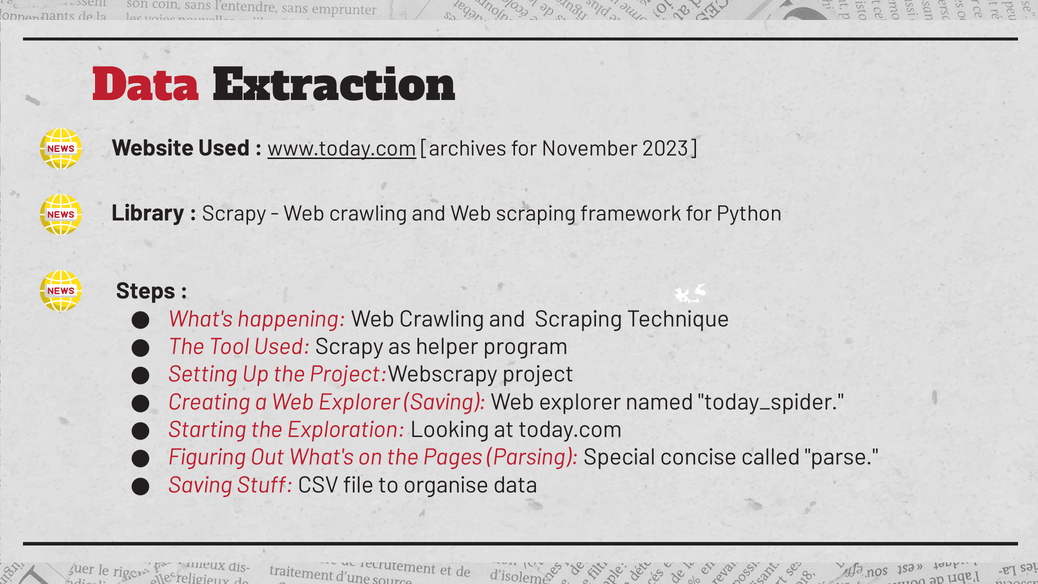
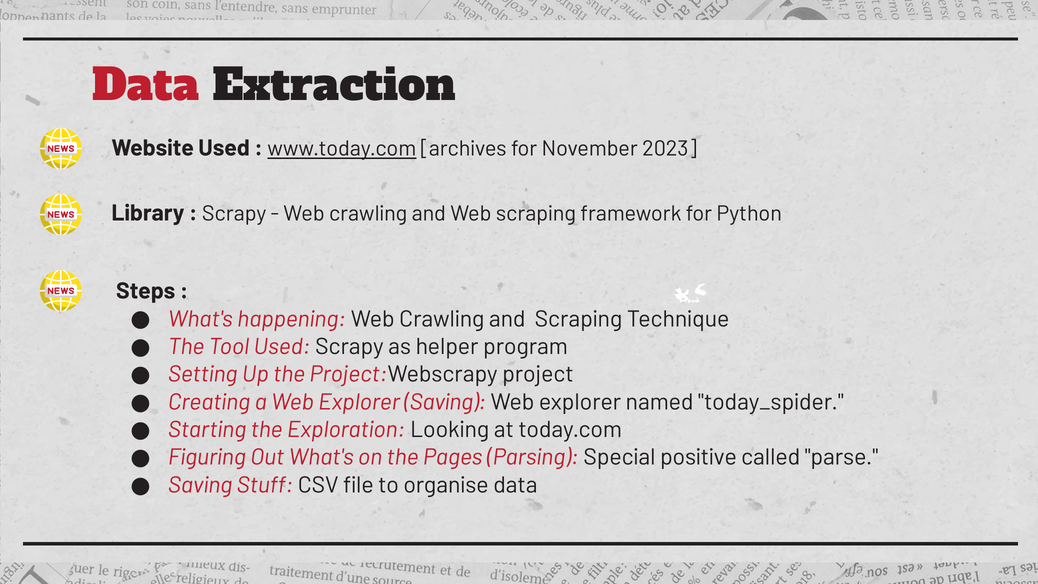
concise: concise -> positive
